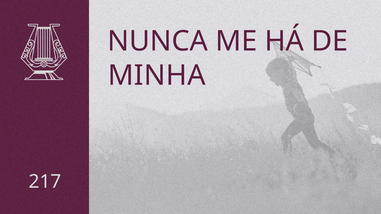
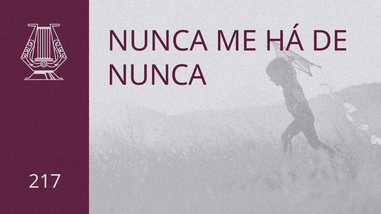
MINHA at (157, 75): MINHA -> NUNCA
